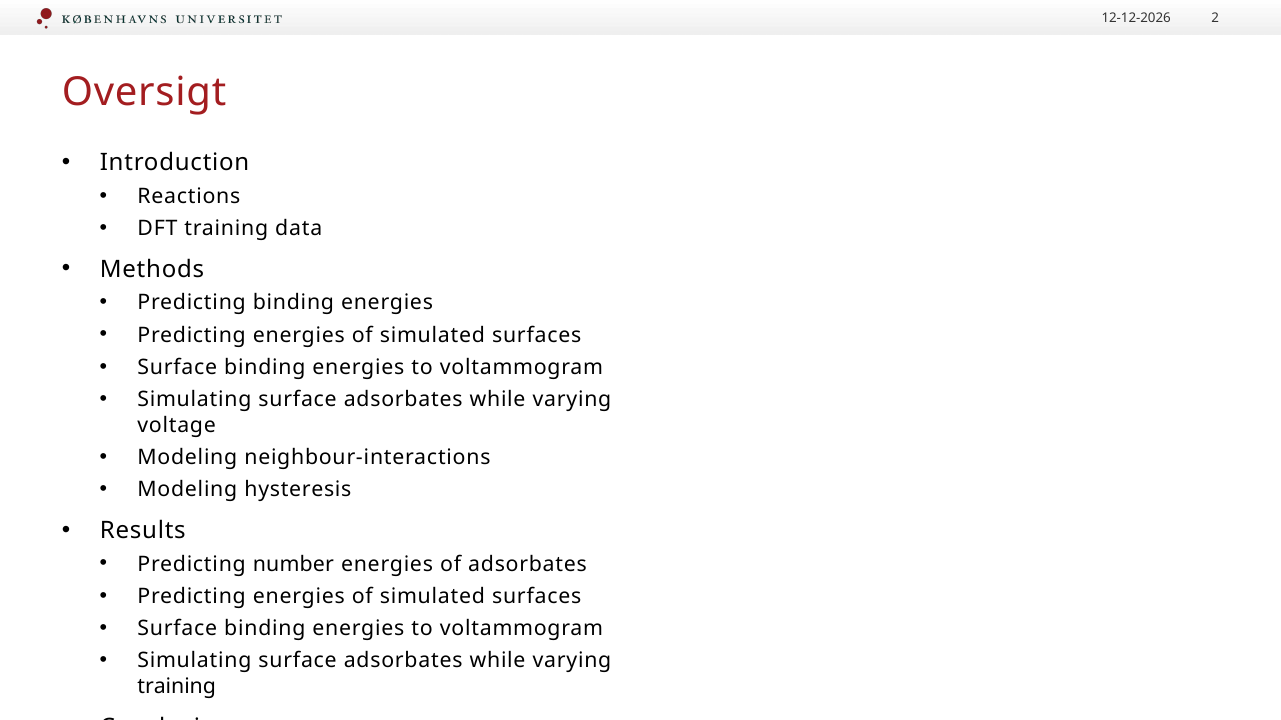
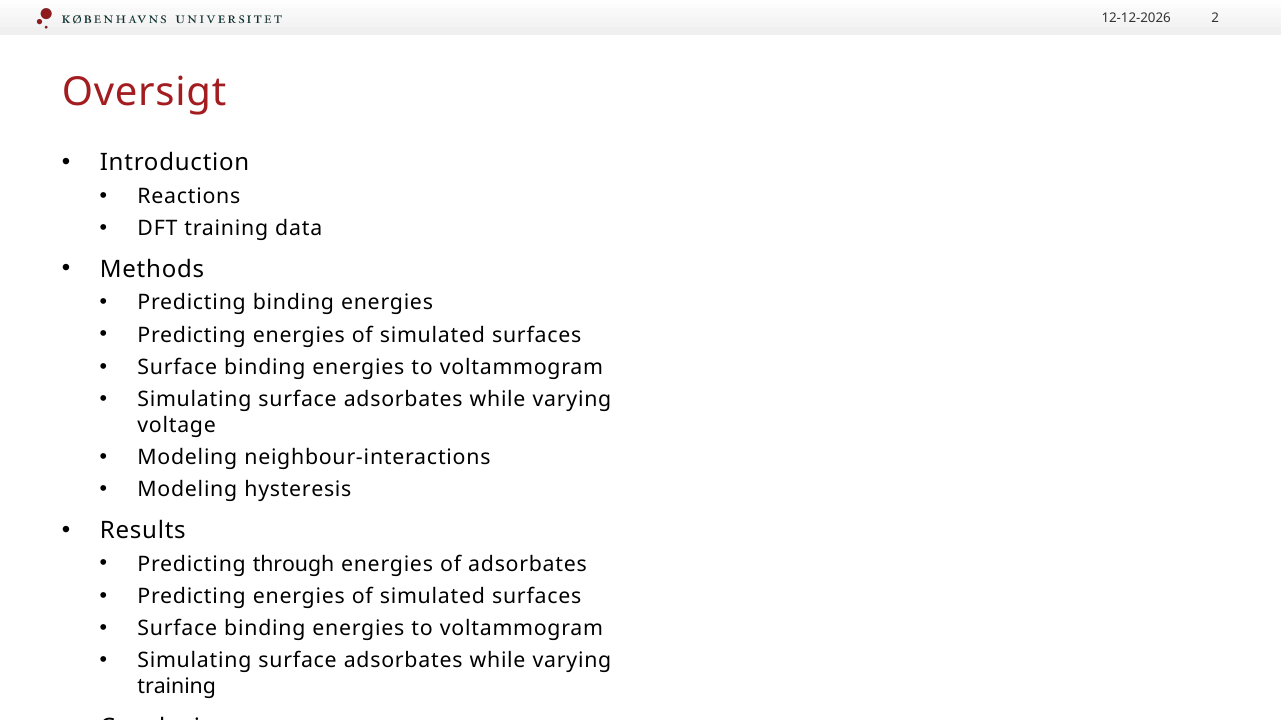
number: number -> through
